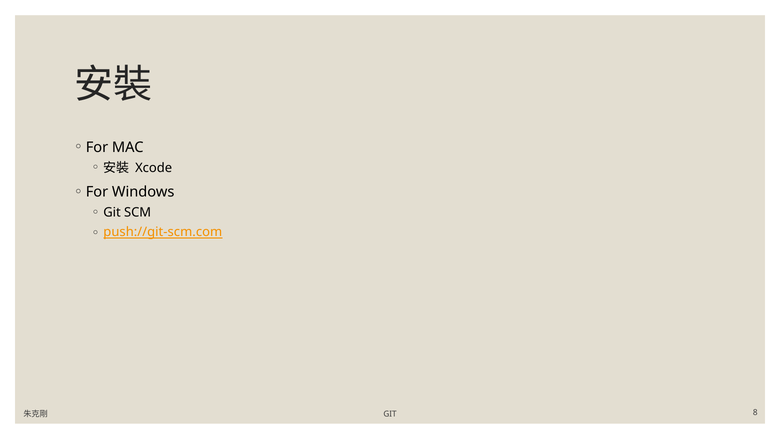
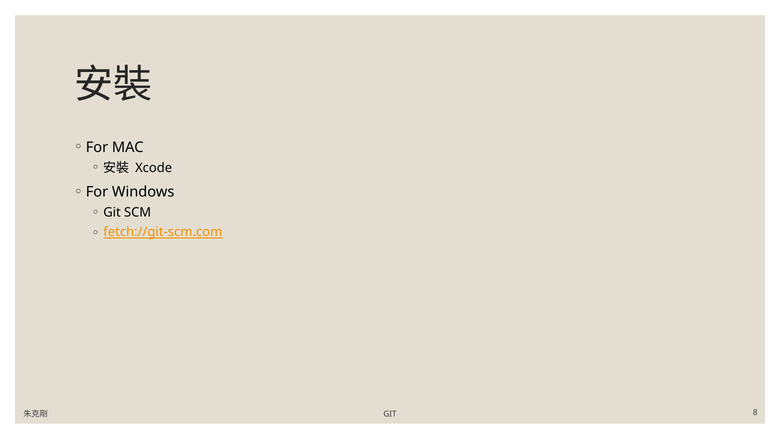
push://git-scm.com: push://git-scm.com -> fetch://git-scm.com
